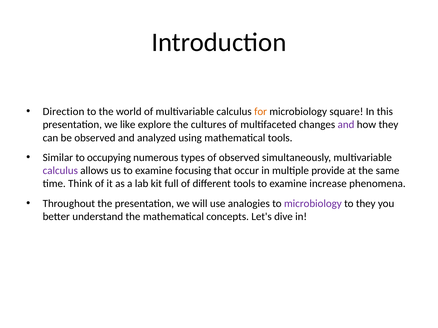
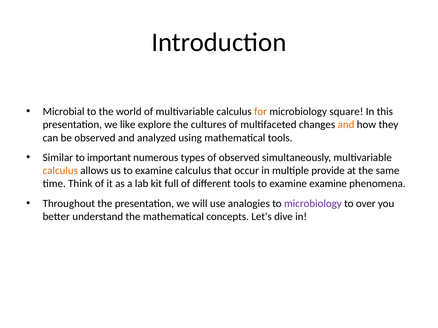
Direction: Direction -> Microbial
and at (346, 125) colour: purple -> orange
occupying: occupying -> important
calculus at (60, 171) colour: purple -> orange
examine focusing: focusing -> calculus
examine increase: increase -> examine
to they: they -> over
